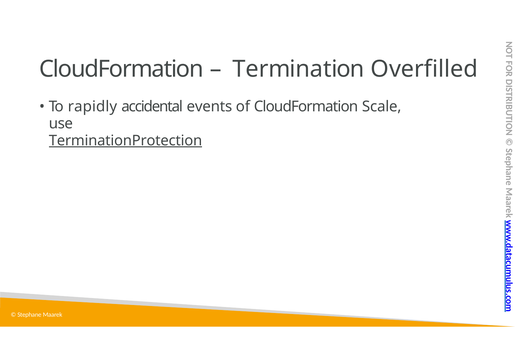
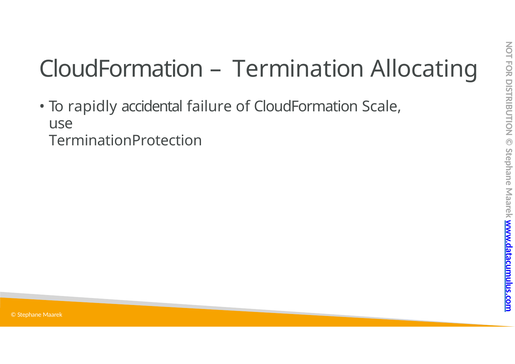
Overfilled: Overfilled -> Allocating
events: events -> failure
TerminationProtection underline: present -> none
